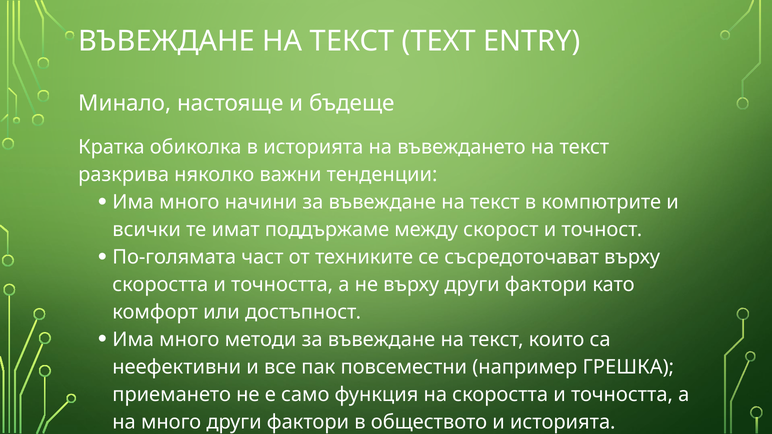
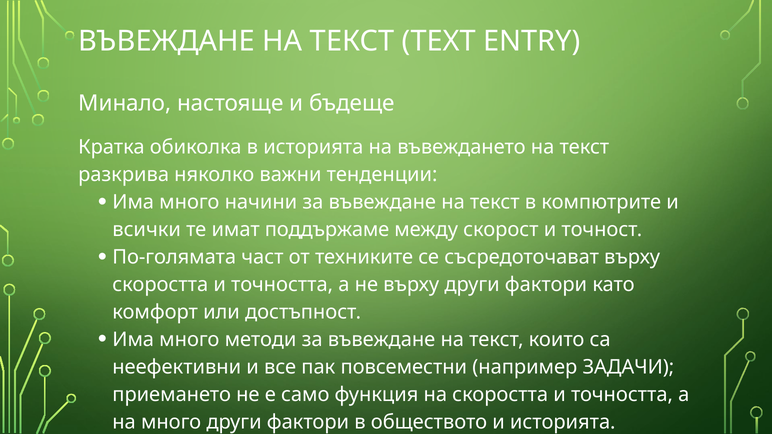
ГРЕШКА: ГРЕШКА -> ЗАДАЧИ
